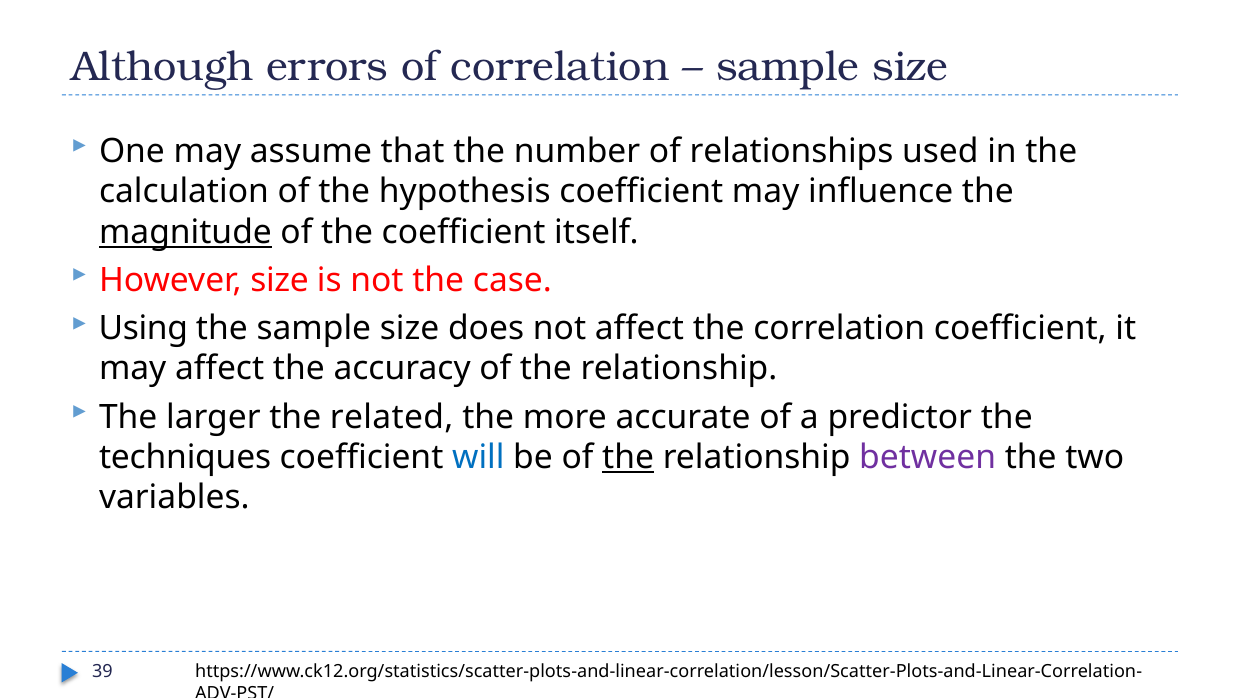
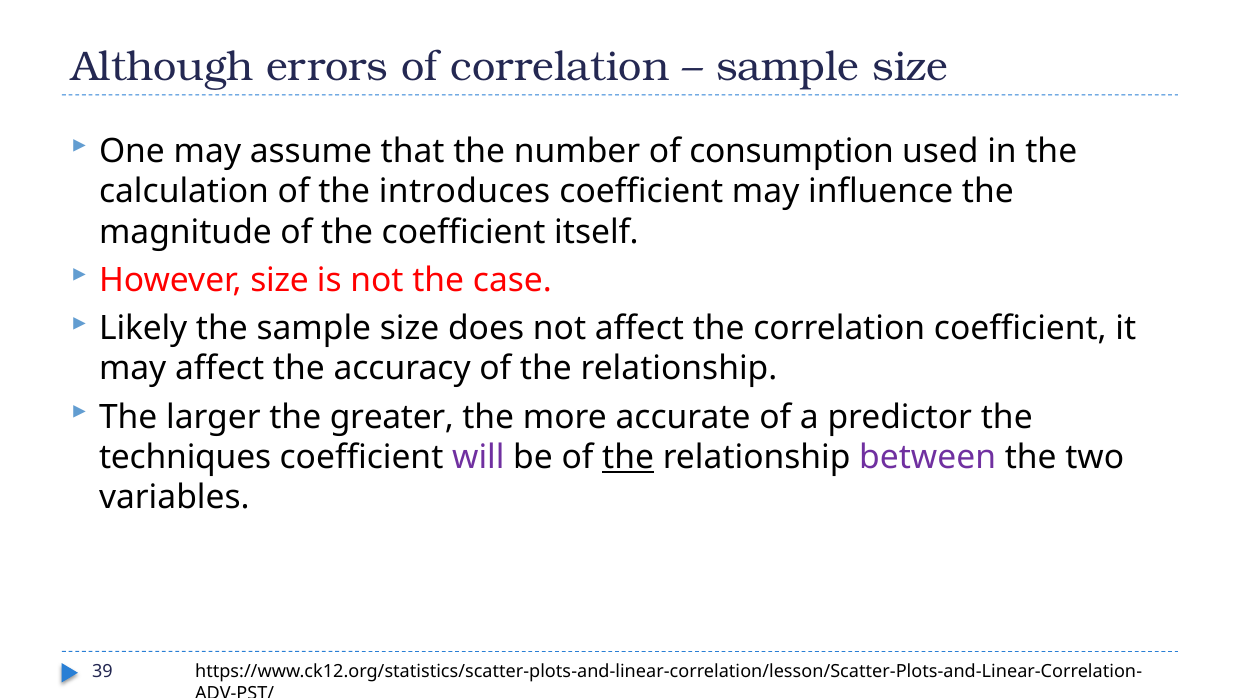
relationships: relationships -> consumption
hypothesis: hypothesis -> introduces
magnitude underline: present -> none
Using: Using -> Likely
related: related -> greater
will colour: blue -> purple
